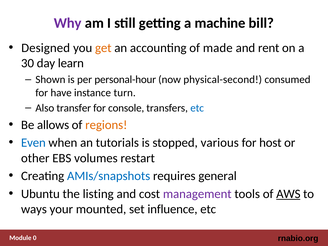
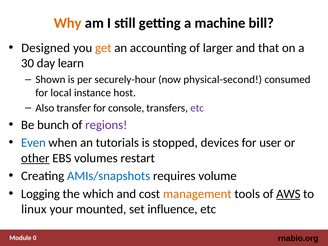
Why colour: purple -> orange
made: made -> larger
rent: rent -> that
personal-hour: personal-hour -> securely-hour
have: have -> local
turn: turn -> host
etc at (197, 108) colour: blue -> purple
allows: allows -> bunch
regions colour: orange -> purple
various: various -> devices
host: host -> user
other underline: none -> present
general: general -> volume
Ubuntu: Ubuntu -> Logging
listing: listing -> which
management colour: purple -> orange
ways: ways -> linux
